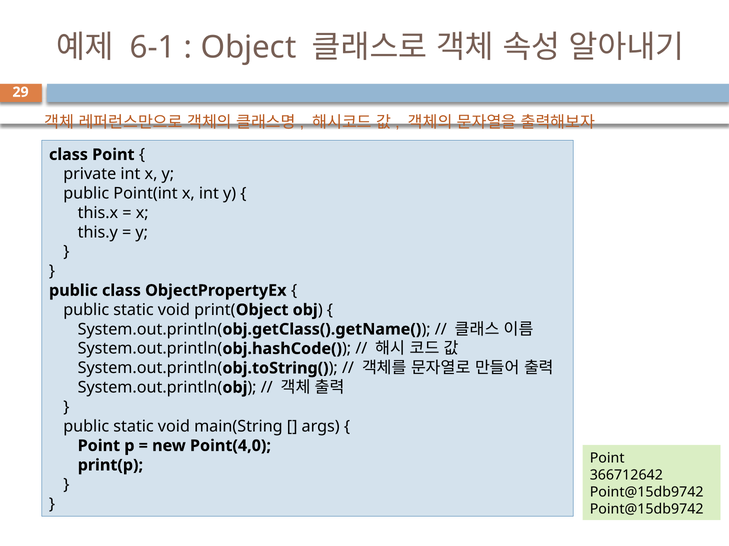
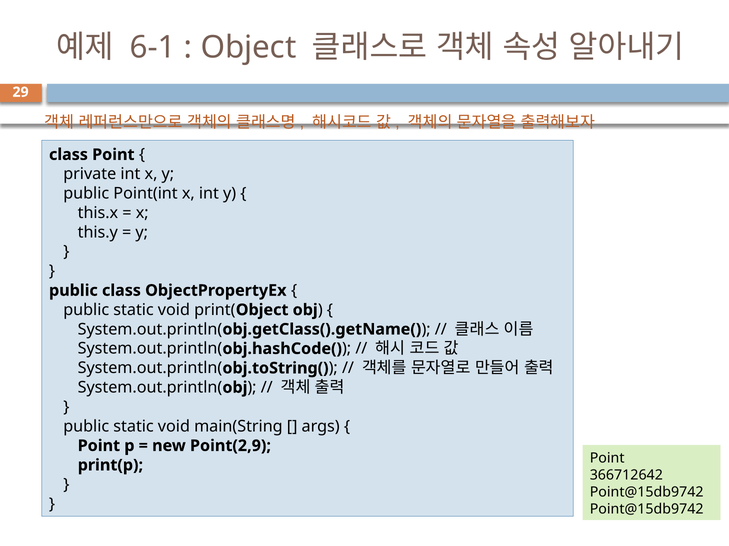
Point(4,0: Point(4,0 -> Point(2,9
